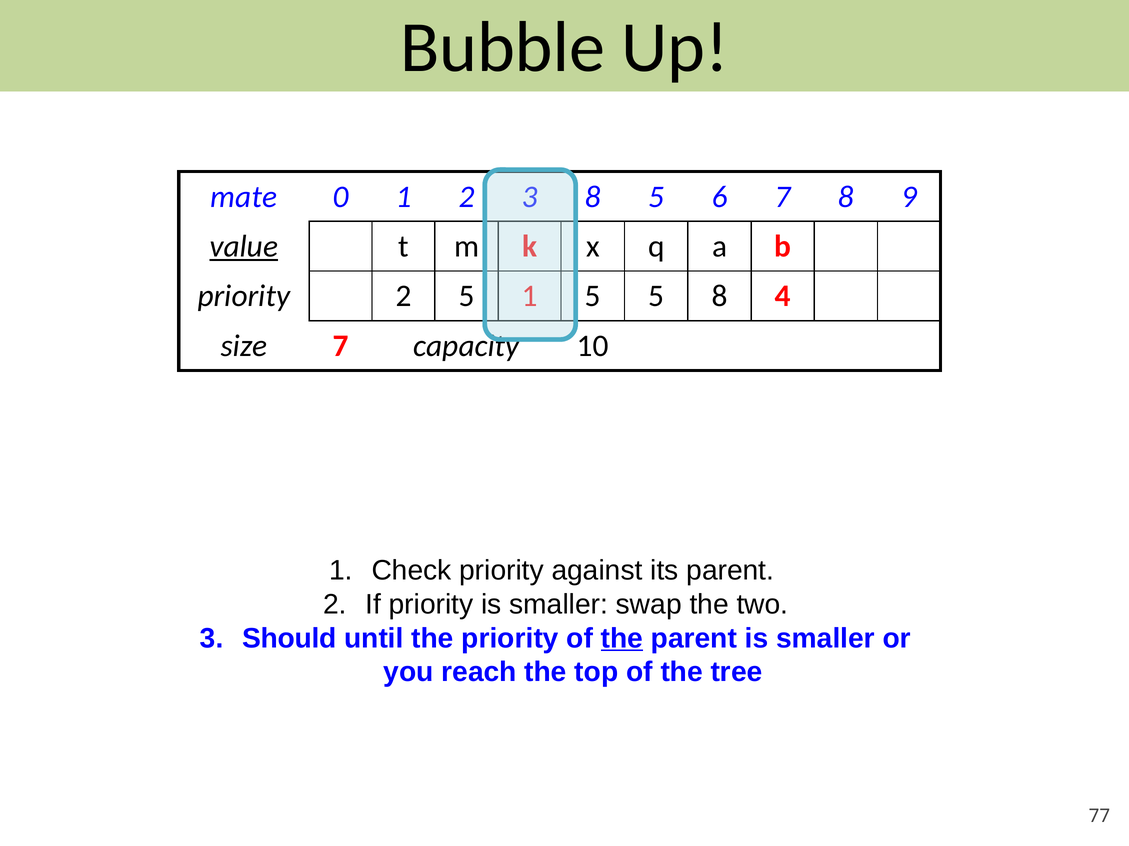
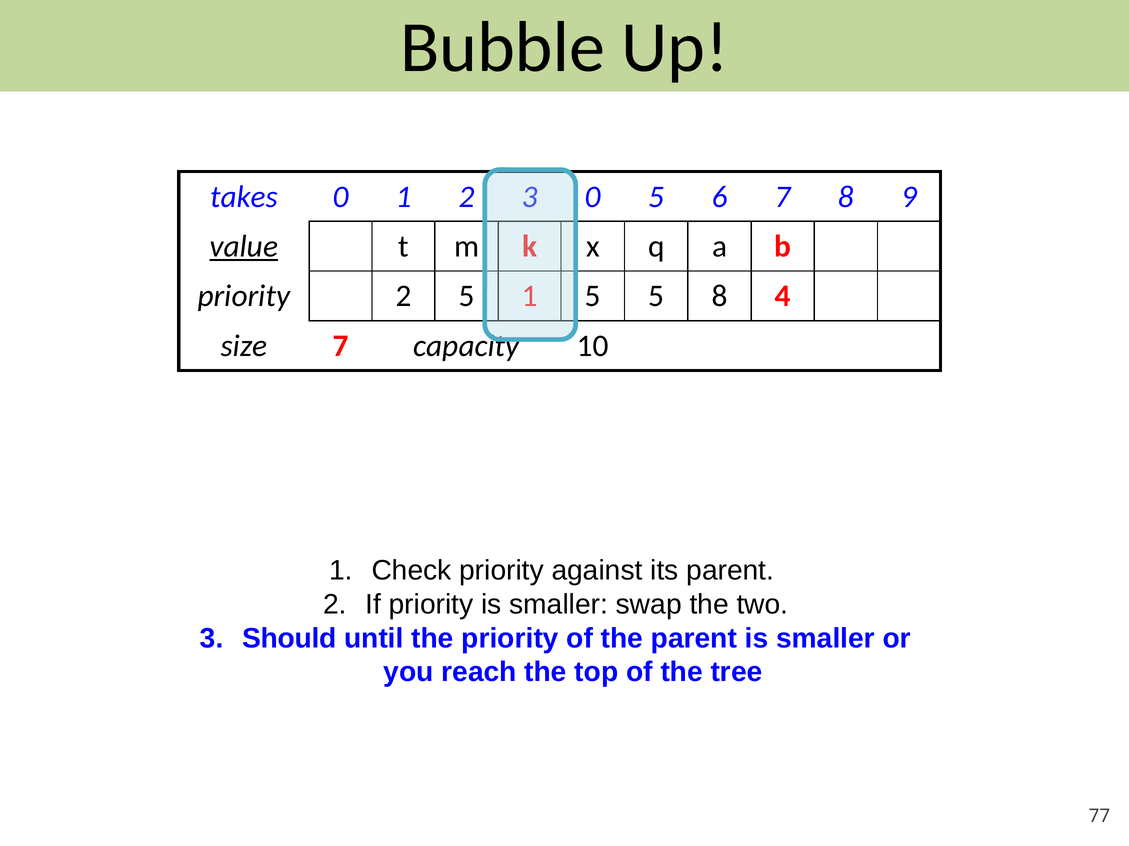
mate: mate -> takes
8 at (593, 197): 8 -> 0
the at (622, 639) underline: present -> none
